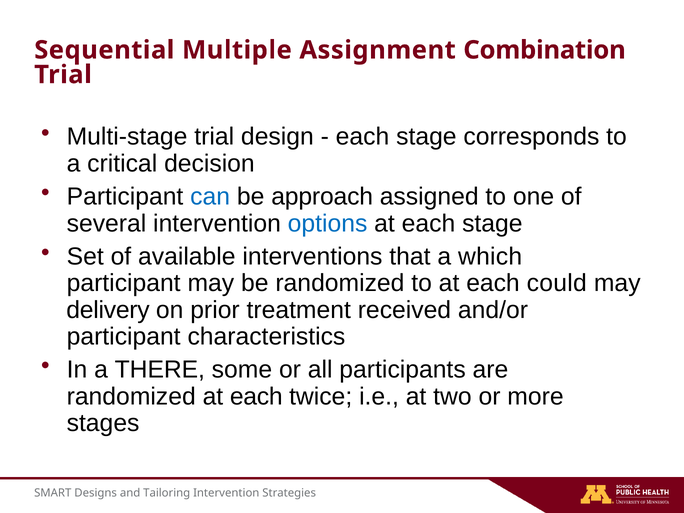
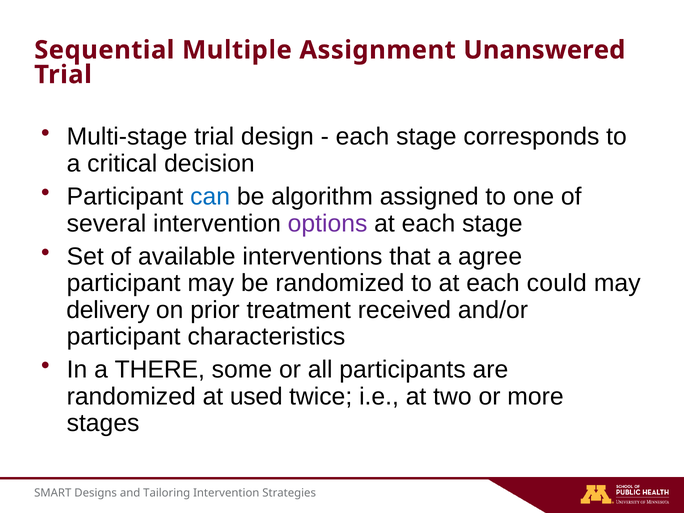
Combination: Combination -> Unanswered
approach: approach -> algorithm
options colour: blue -> purple
which: which -> agree
randomized at each: each -> used
